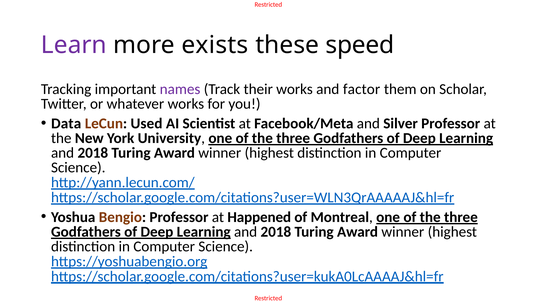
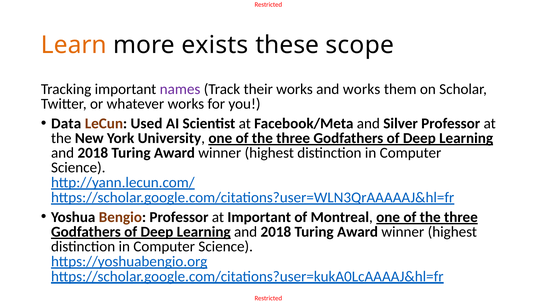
Learn colour: purple -> orange
speed: speed -> scope
and factor: factor -> works
at Happened: Happened -> Important
